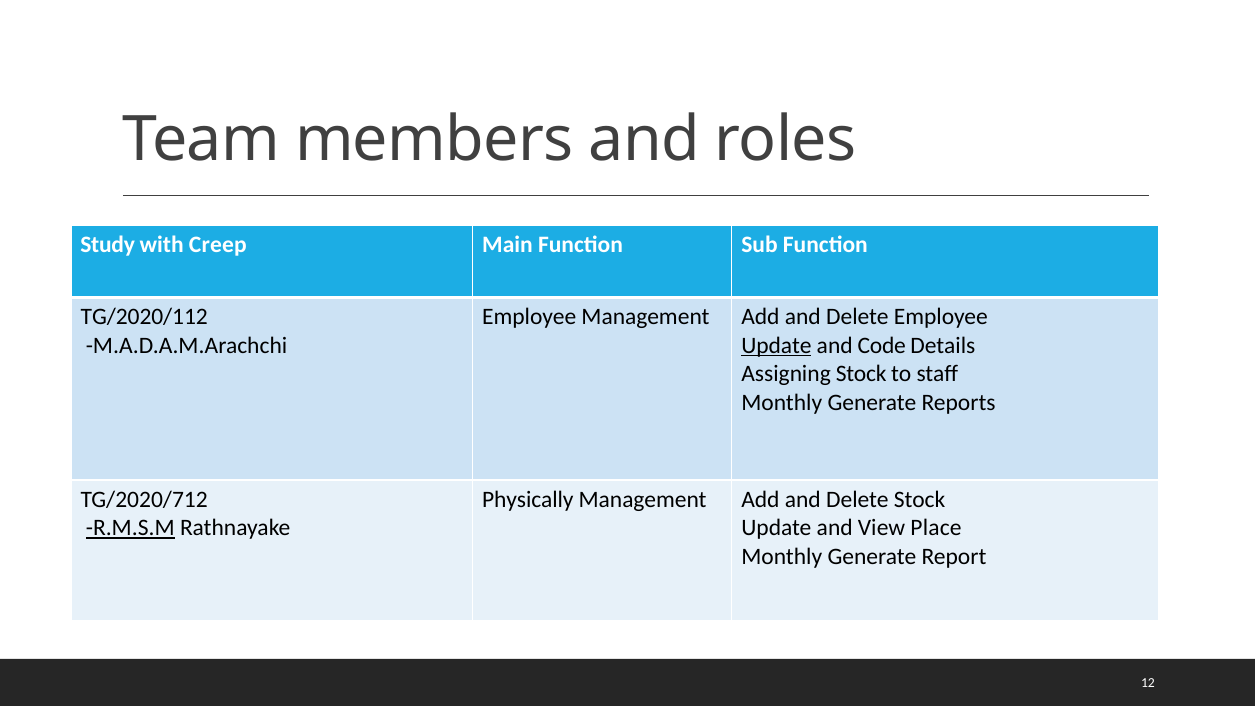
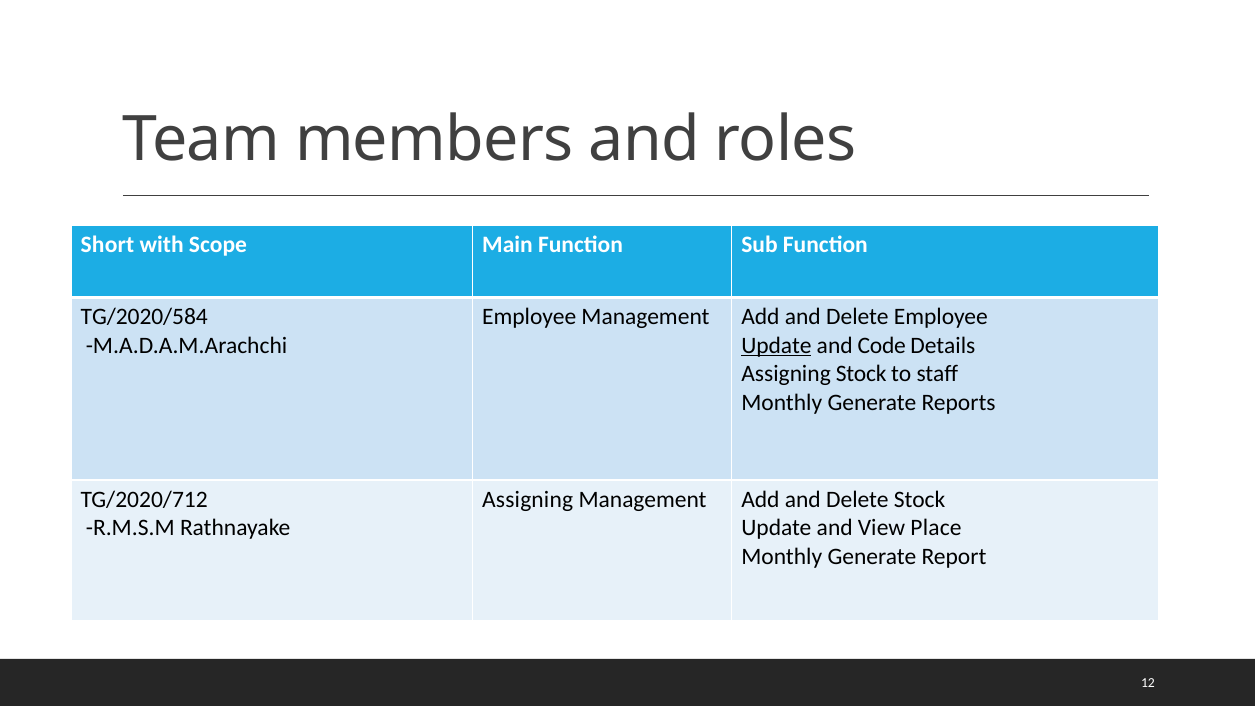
Study: Study -> Short
Creep: Creep -> Scope
TG/2020/112: TG/2020/112 -> TG/2020/584
Physically at (528, 499): Physically -> Assigning
R.M.S.M underline: present -> none
